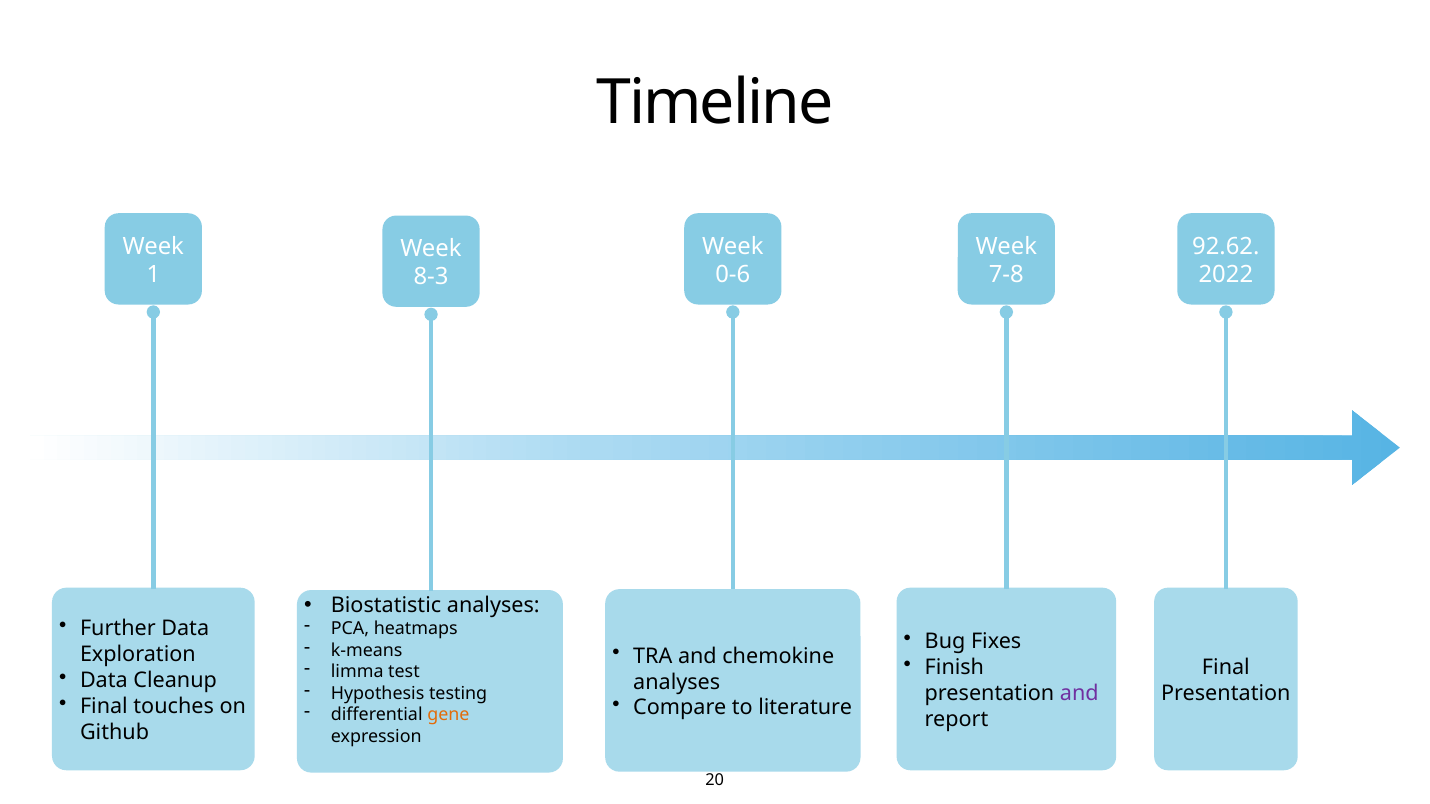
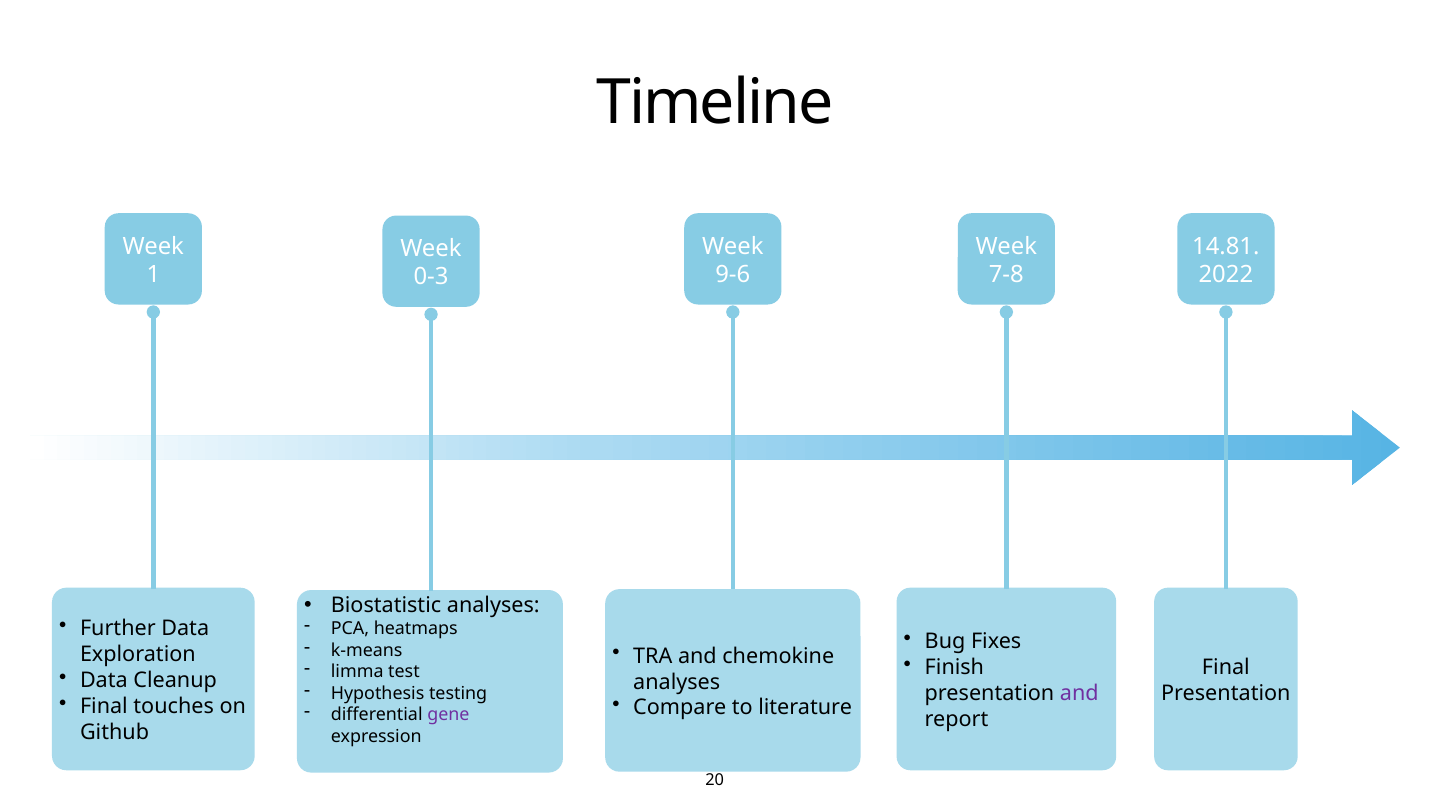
92.62: 92.62 -> 14.81
0-6: 0-6 -> 9-6
8-3: 8-3 -> 0-3
gene colour: orange -> purple
